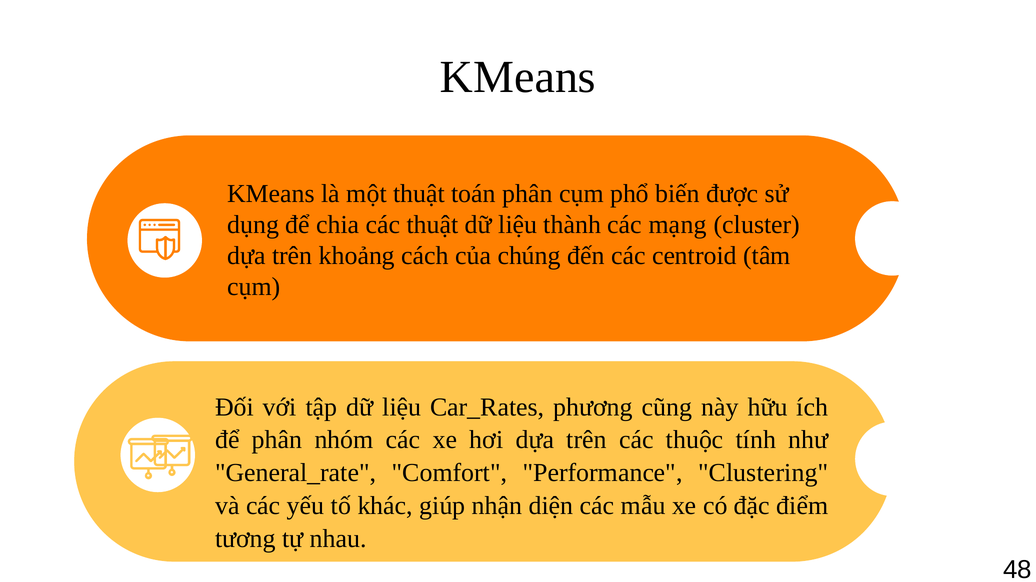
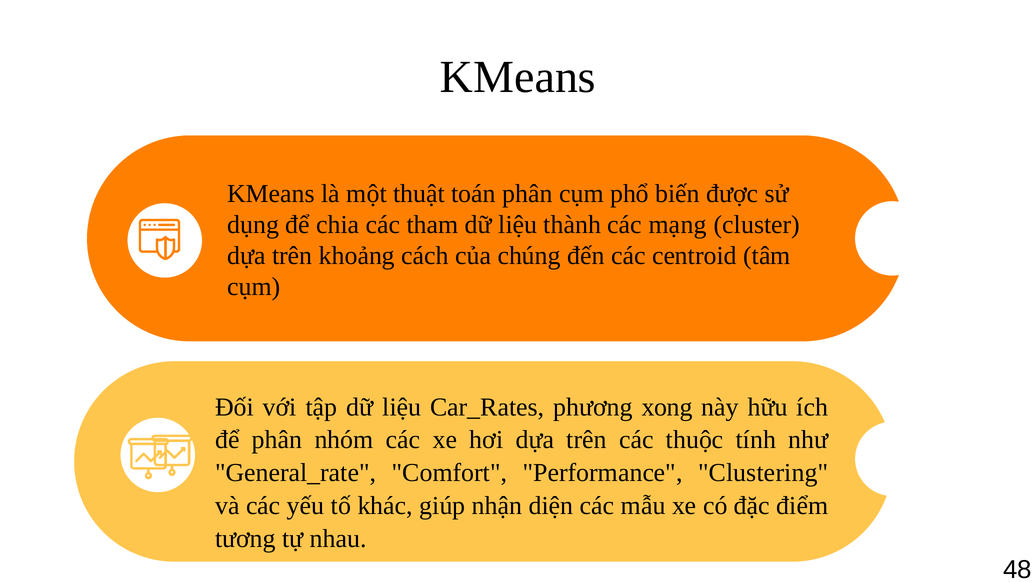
các thuật: thuật -> tham
cũng: cũng -> xong
